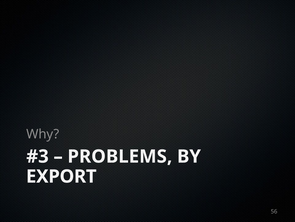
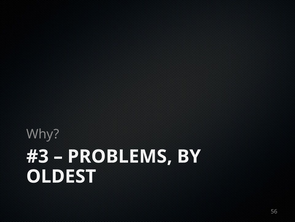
EXPORT: EXPORT -> OLDEST
